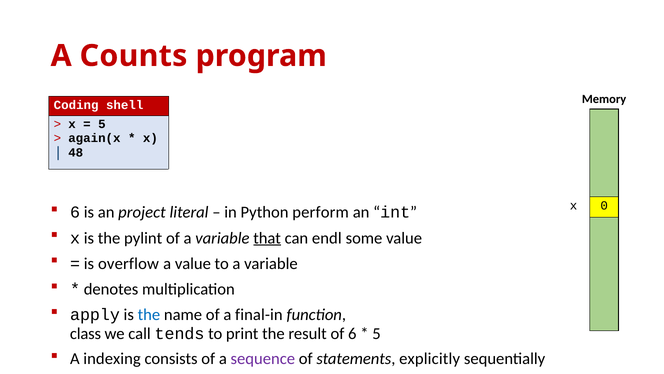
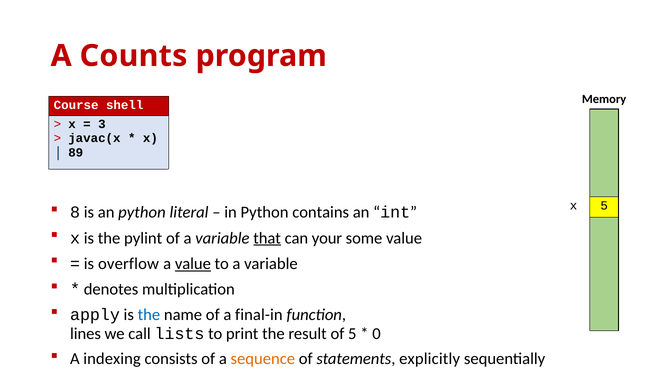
Coding: Coding -> Course
5 at (102, 124): 5 -> 3
again(x: again(x -> javac(x
48: 48 -> 89
x 0: 0 -> 5
6 at (75, 212): 6 -> 8
an project: project -> python
perform: perform -> contains
endl: endl -> your
value at (193, 263) underline: none -> present
class: class -> lines
tends: tends -> lists
of 6: 6 -> 5
5 at (377, 333): 5 -> 0
sequence colour: purple -> orange
